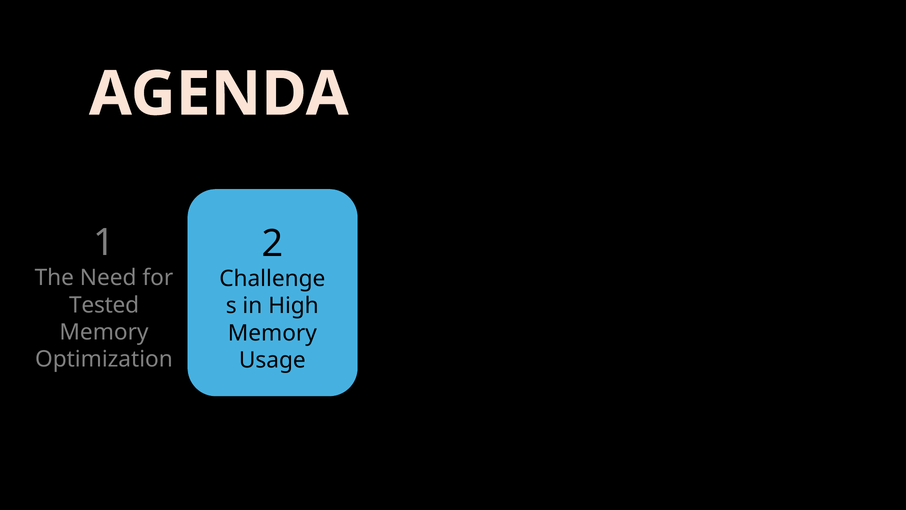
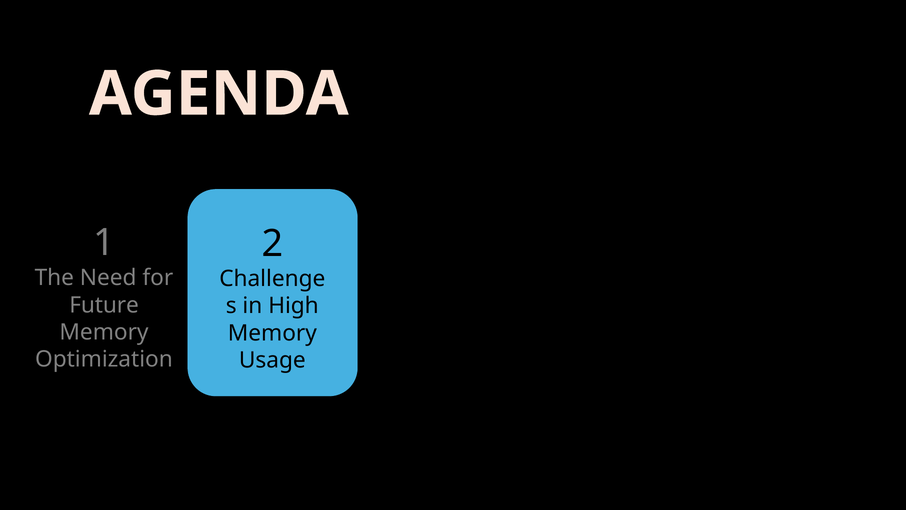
Tested: Tested -> Future
